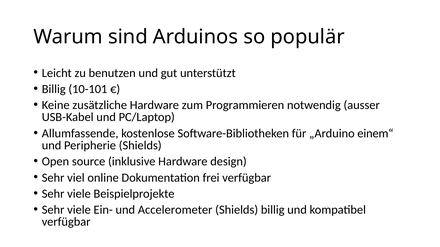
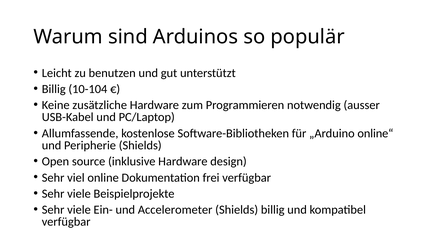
10-101: 10-101 -> 10-104
einem“: einem“ -> online“
